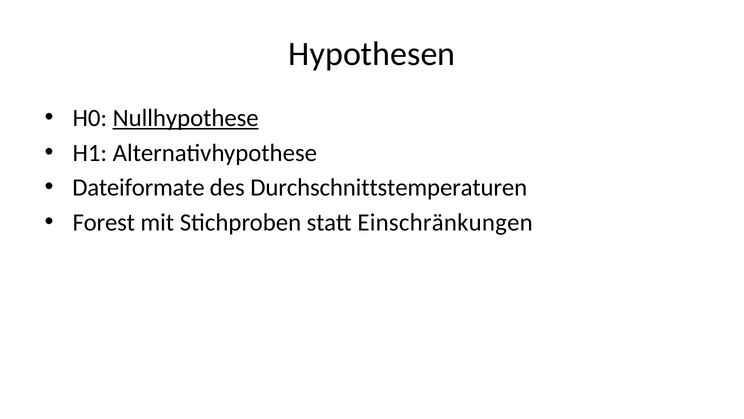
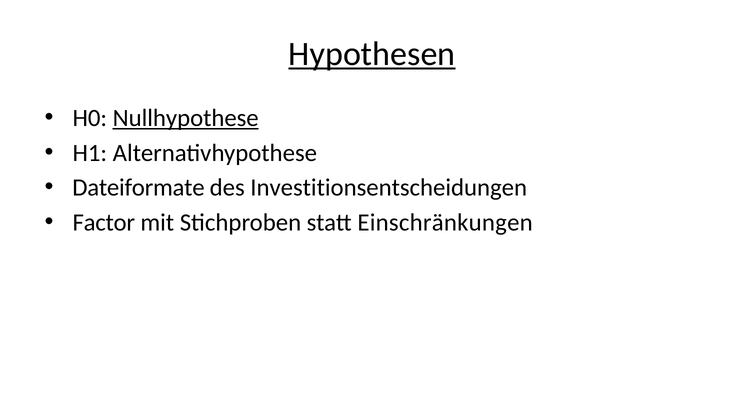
Hypothesen underline: none -> present
Durchschnittstemperaturen: Durchschnittstemperaturen -> Investitionsentscheidungen
Forest: Forest -> Factor
